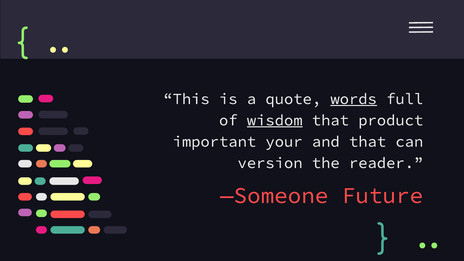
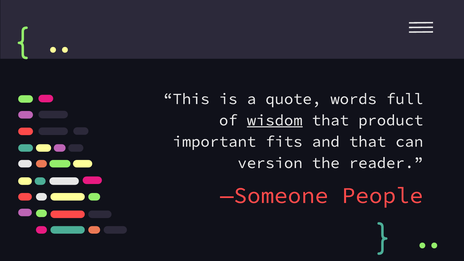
words underline: present -> none
your: your -> fits
Future: Future -> People
